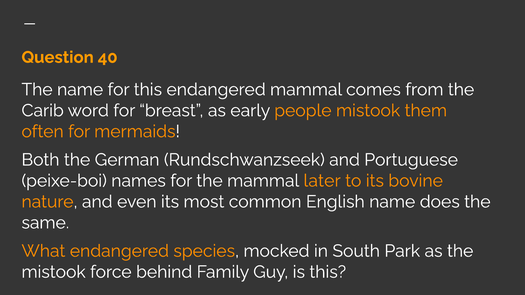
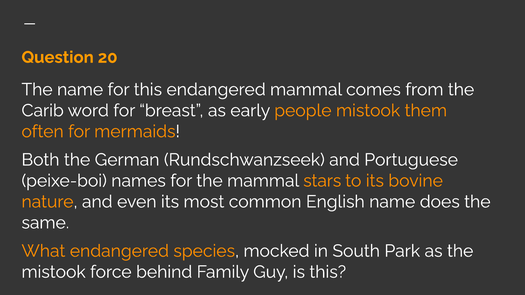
40: 40 -> 20
later: later -> stars
